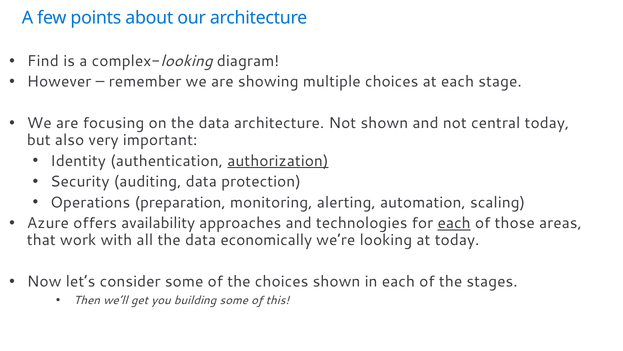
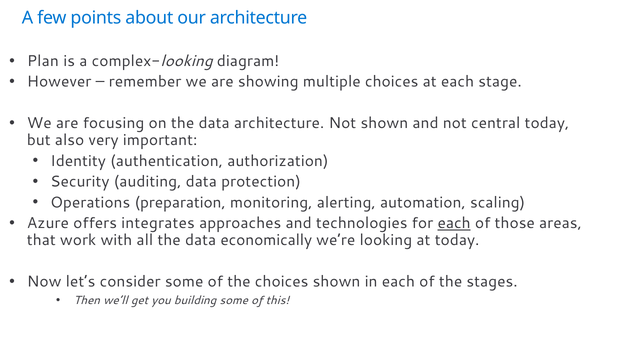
Find: Find -> Plan
authorization underline: present -> none
availability: availability -> integrates
